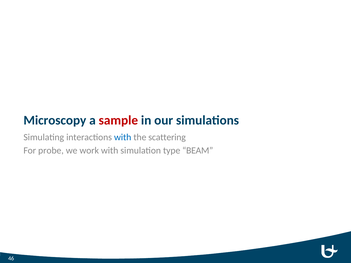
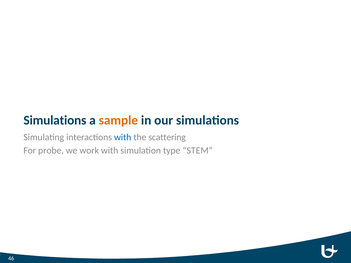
Microscopy at (55, 120): Microscopy -> Simulations
sample colour: red -> orange
BEAM: BEAM -> STEM
